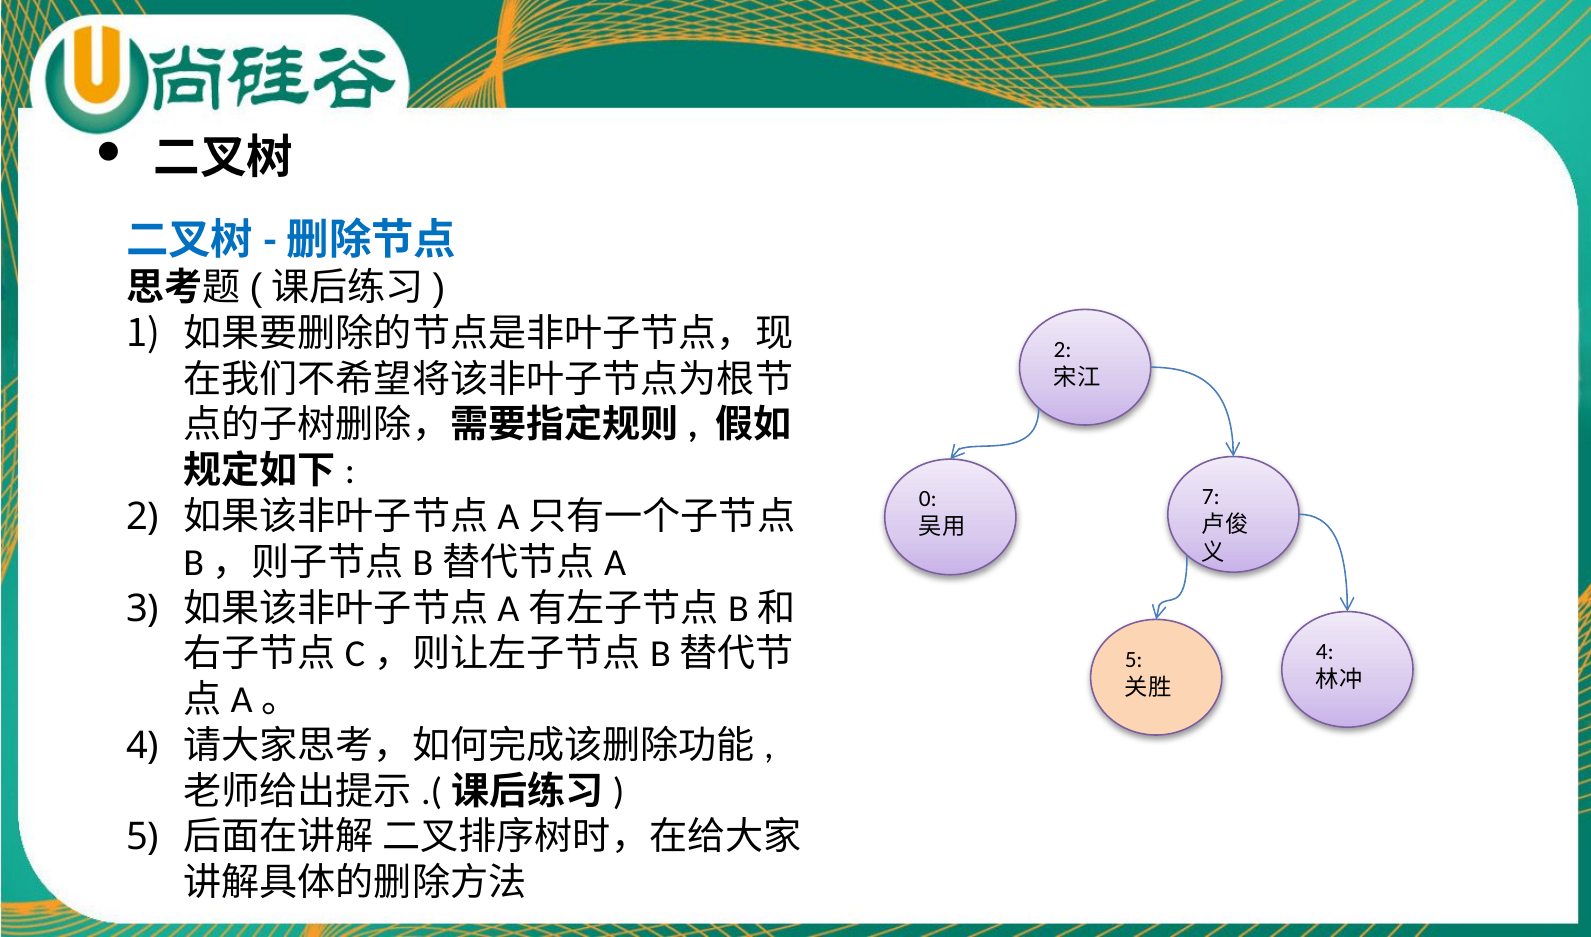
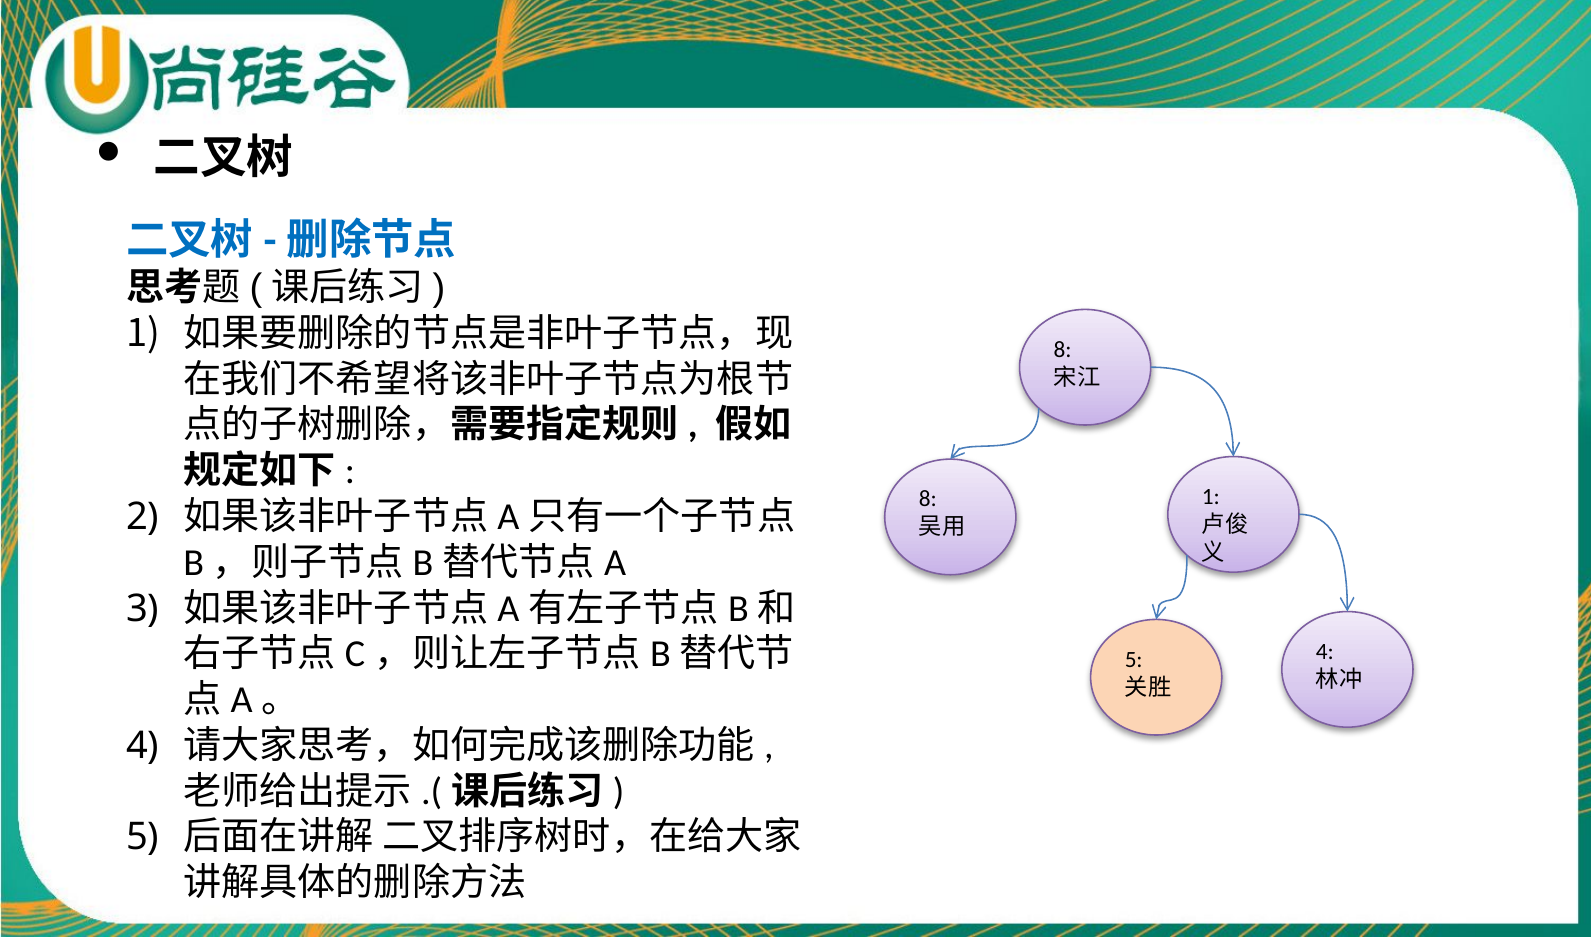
2 at (1063, 349): 2 -> 8
7 at (1211, 496): 7 -> 1
0 at (928, 499): 0 -> 8
